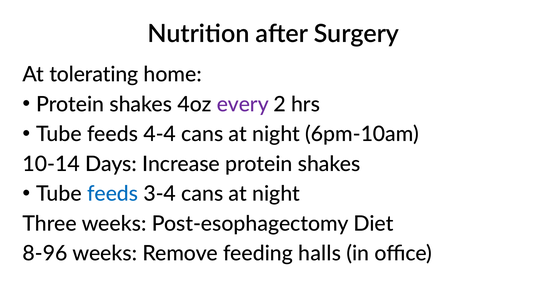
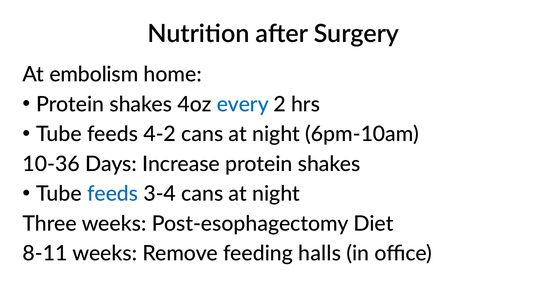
tolerating: tolerating -> embolism
every colour: purple -> blue
4-4: 4-4 -> 4-2
10-14: 10-14 -> 10-36
8-96: 8-96 -> 8-11
